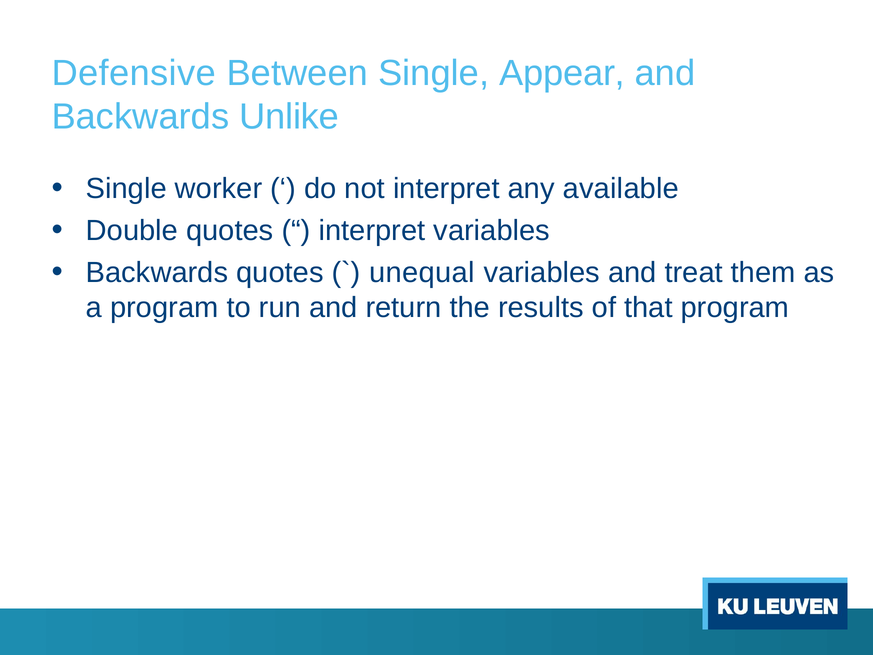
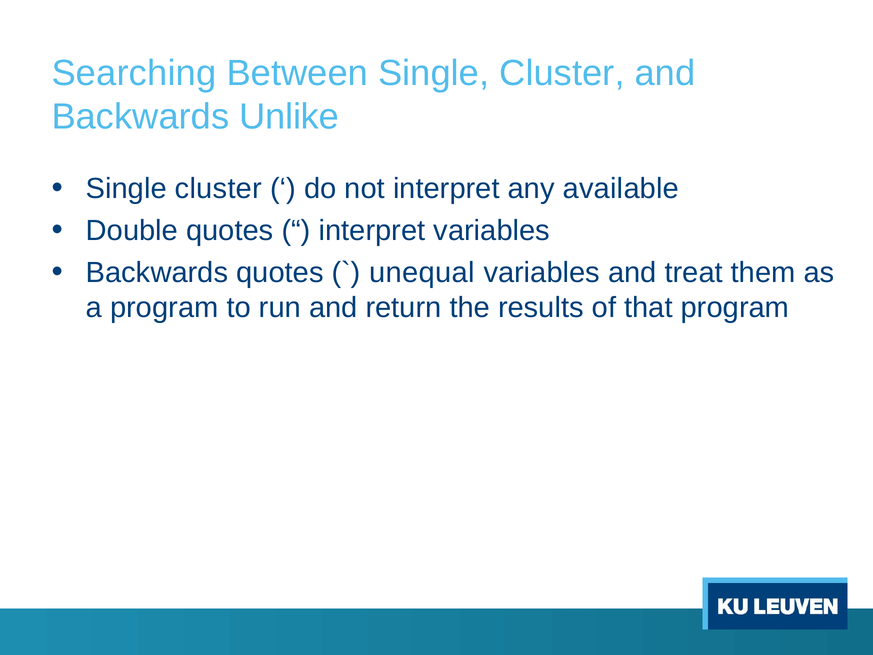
Defensive: Defensive -> Searching
Between Single Appear: Appear -> Cluster
worker at (219, 189): worker -> cluster
